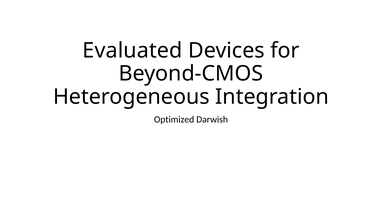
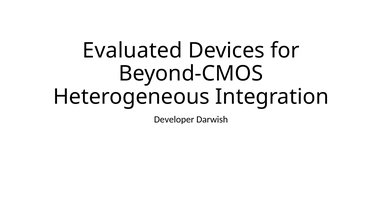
Optimized: Optimized -> Developer
